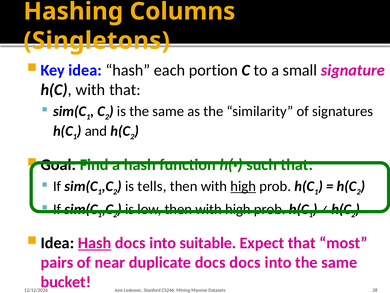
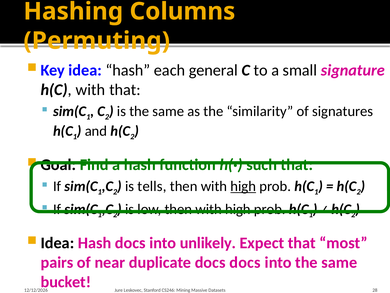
Singletons: Singletons -> Permuting
portion: portion -> general
Hash at (95, 243) underline: present -> none
suitable: suitable -> unlikely
